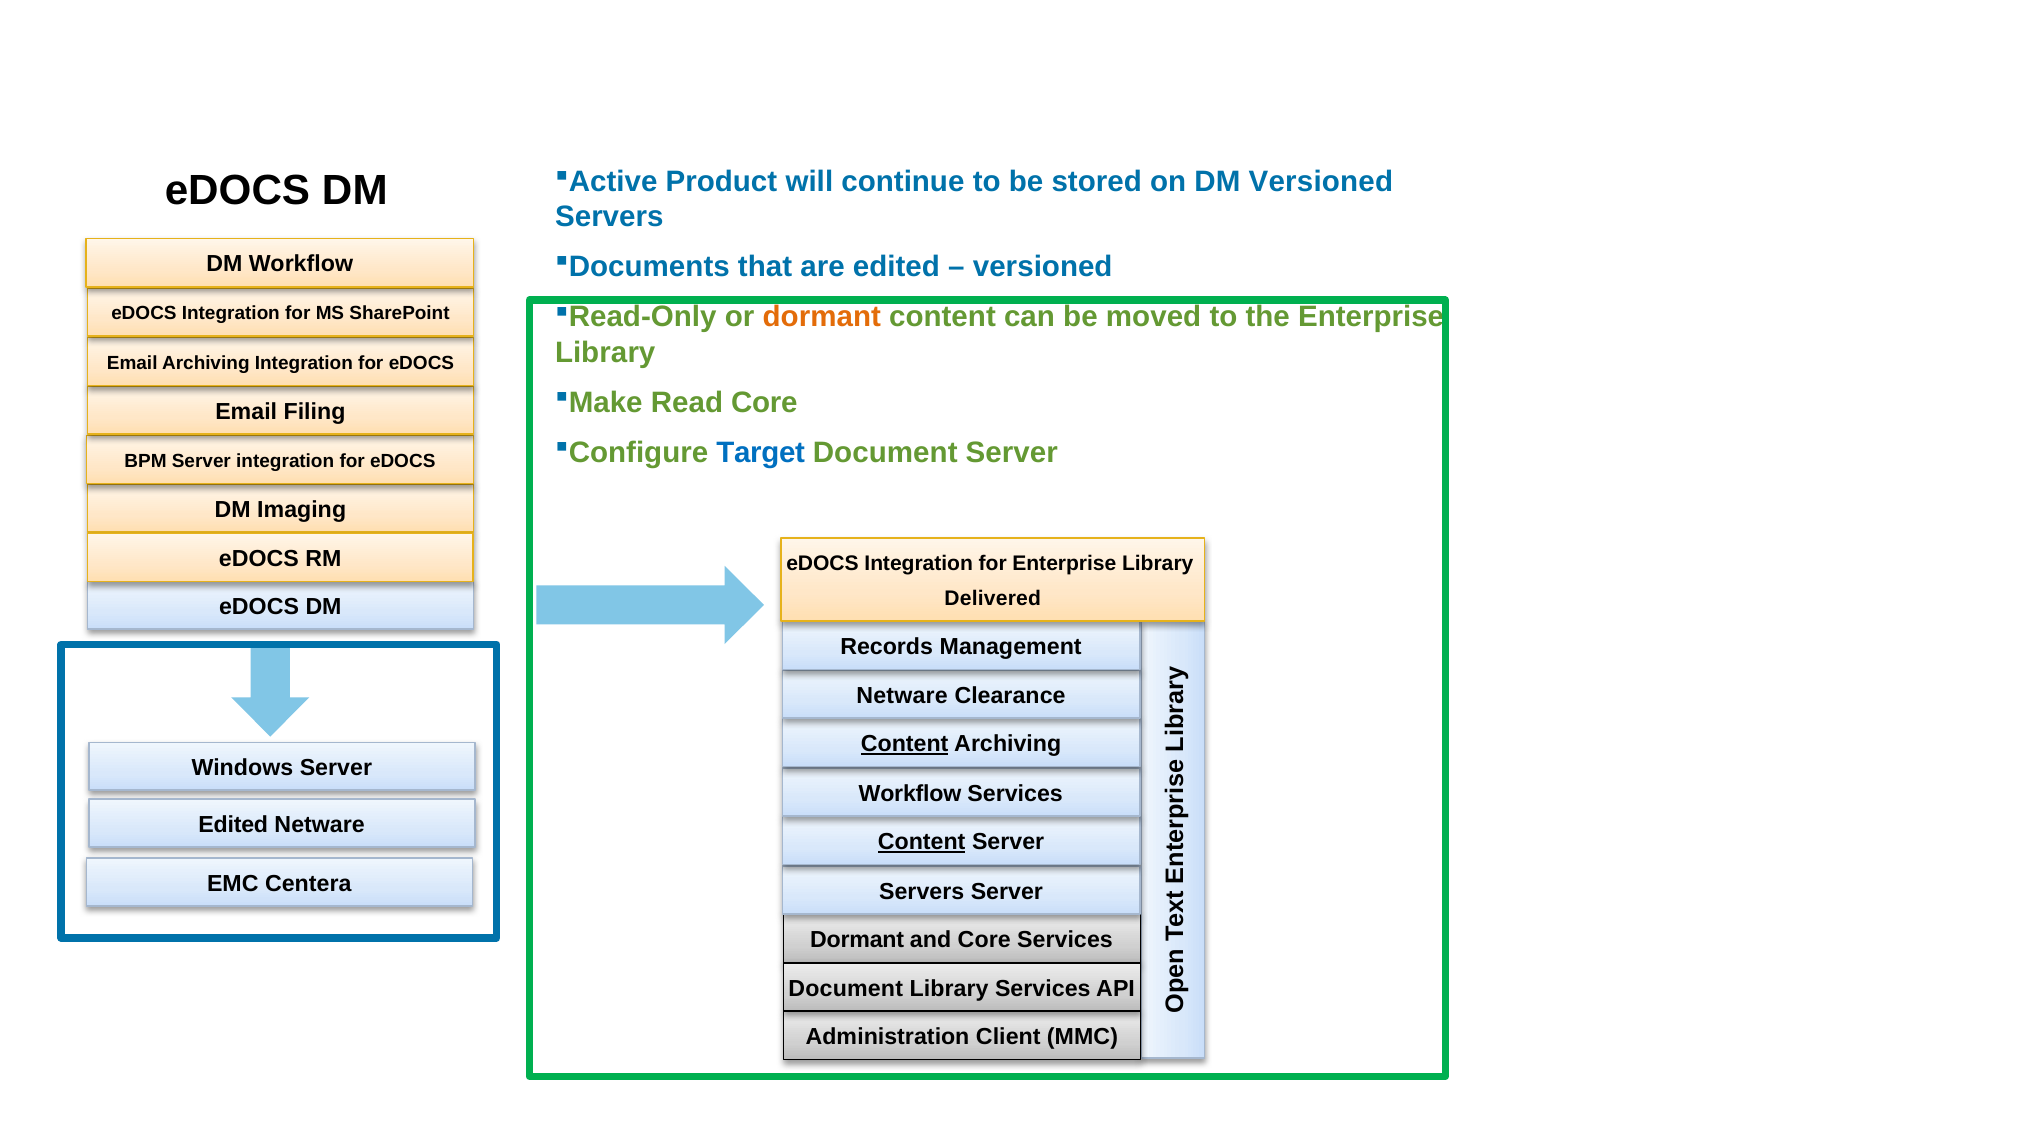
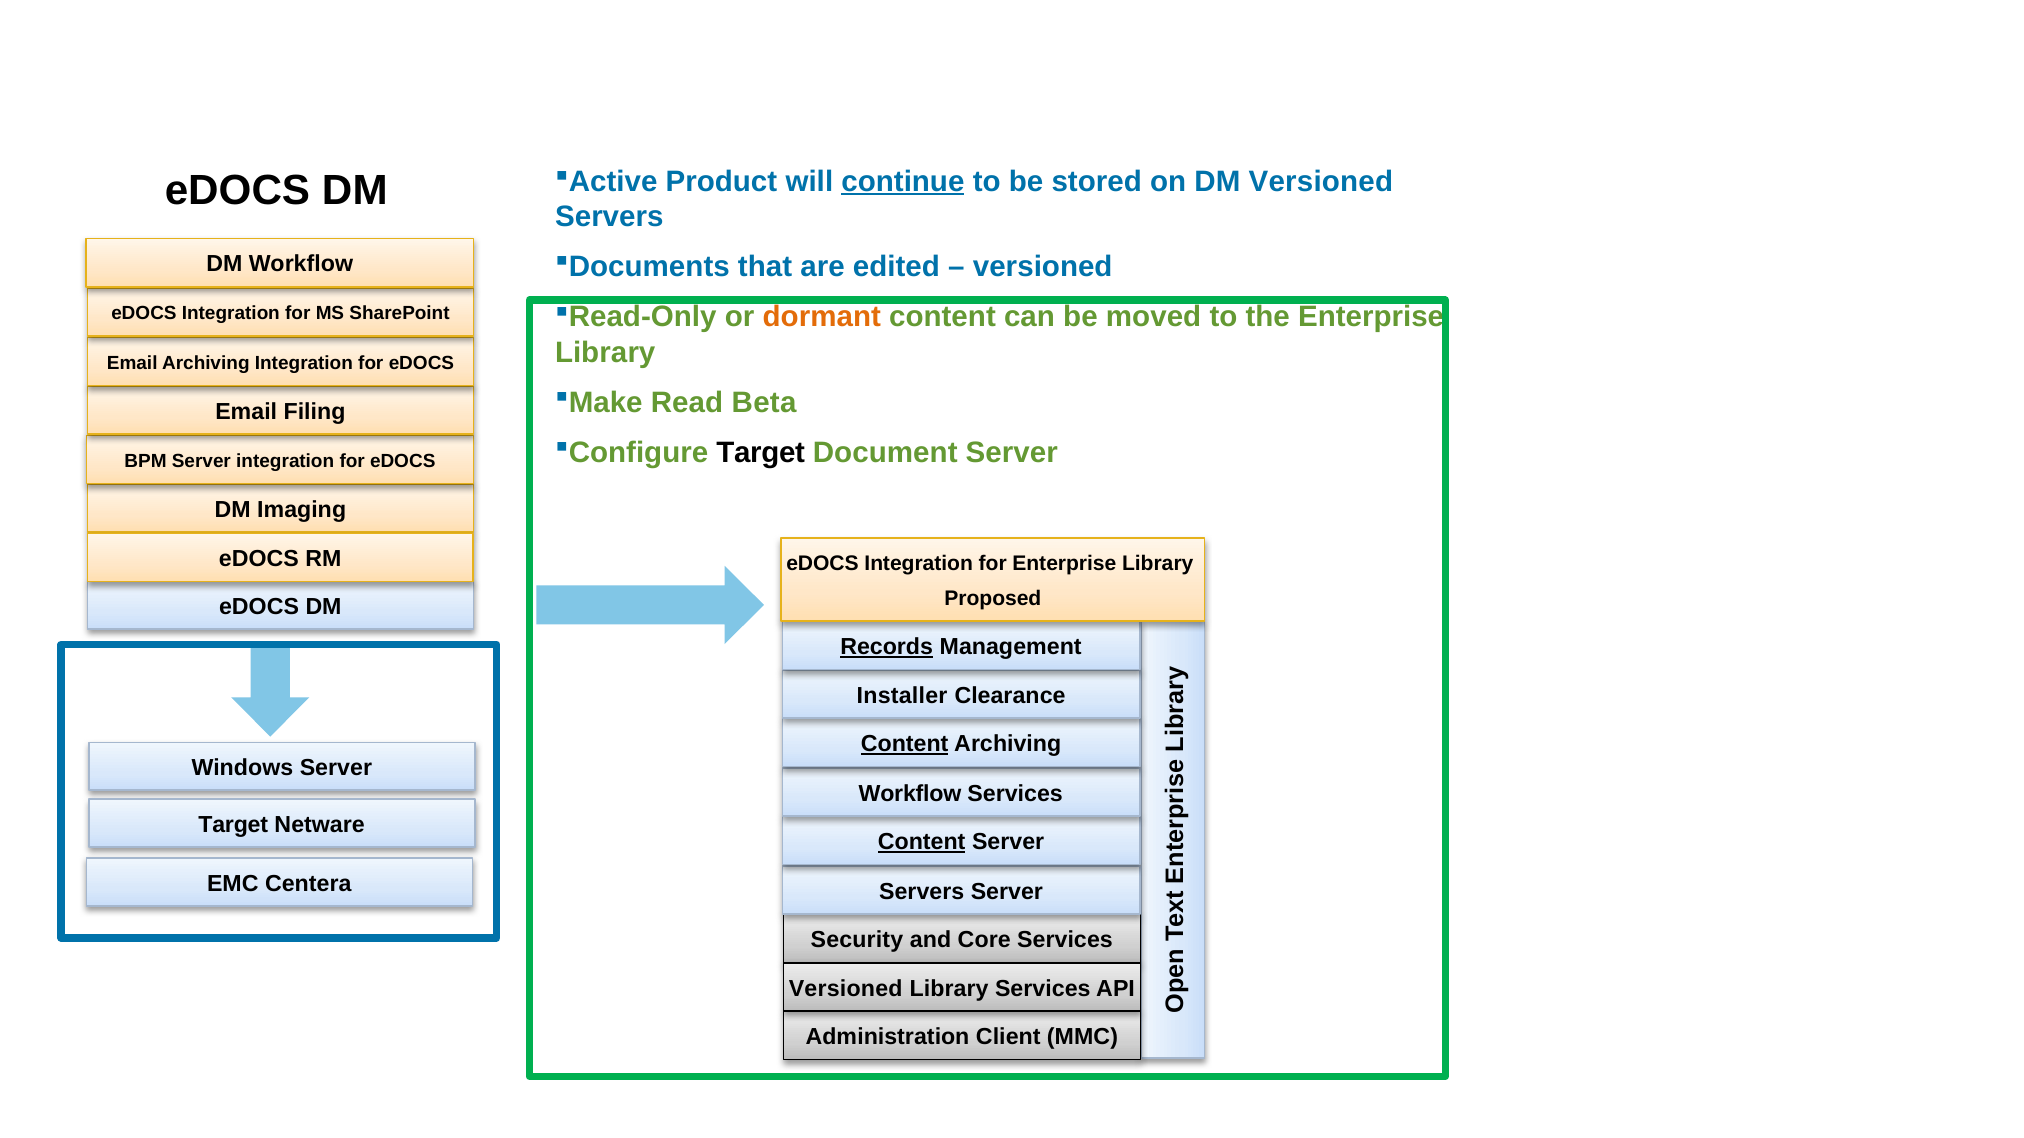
continue underline: none -> present
Read Core: Core -> Beta
Target at (761, 453) colour: blue -> black
Delivered: Delivered -> Proposed
Records underline: none -> present
Netware at (902, 696): Netware -> Installer
Edited at (233, 825): Edited -> Target
Dormant at (857, 941): Dormant -> Security
Document at (846, 989): Document -> Versioned
